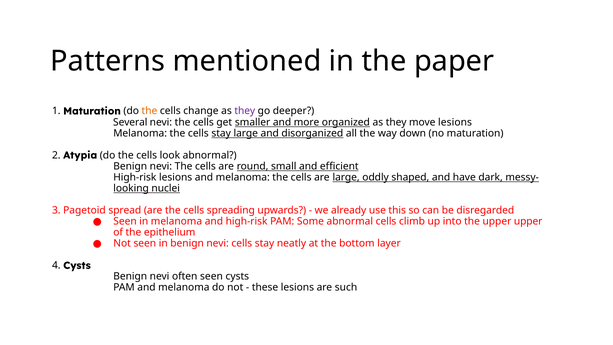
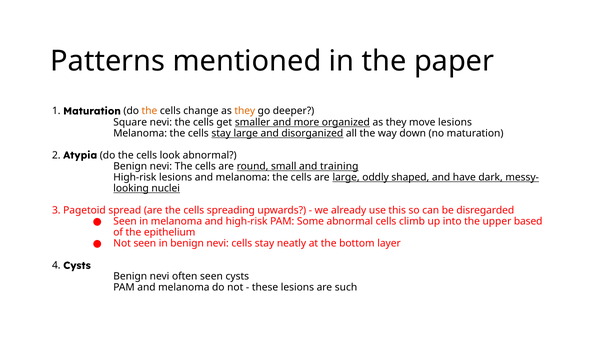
they at (245, 111) colour: purple -> orange
Several: Several -> Square
efficient: efficient -> training
upper upper: upper -> based
